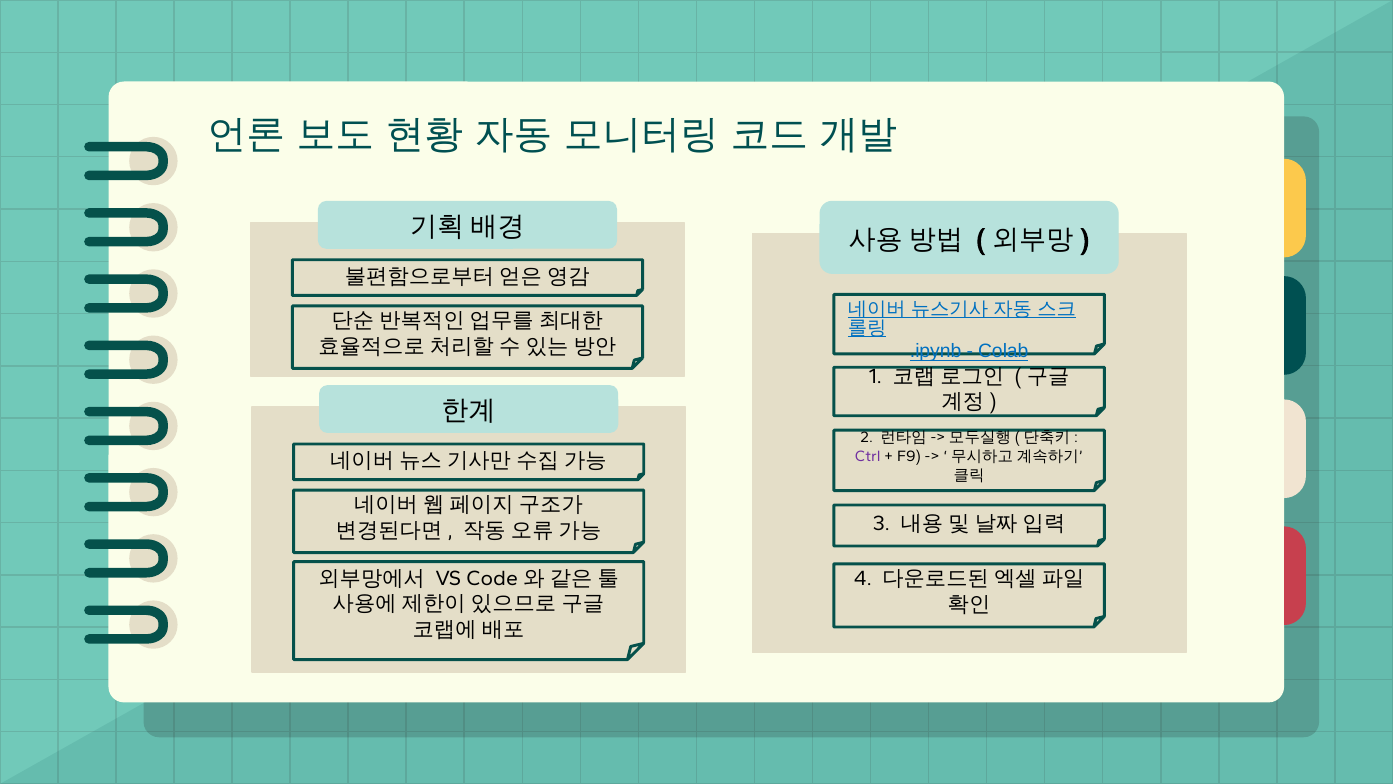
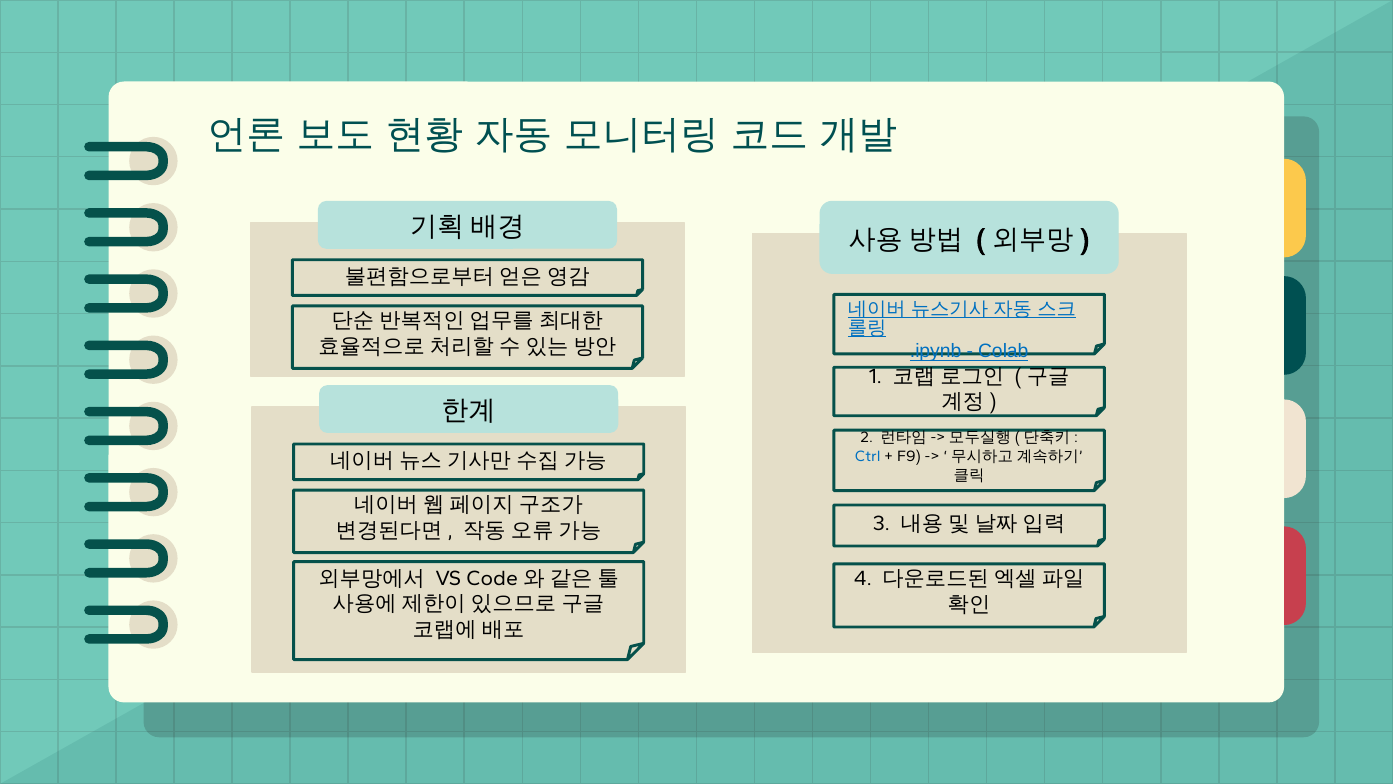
Ctrl colour: purple -> blue
